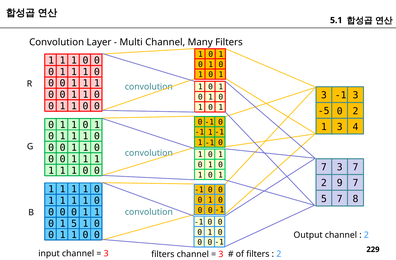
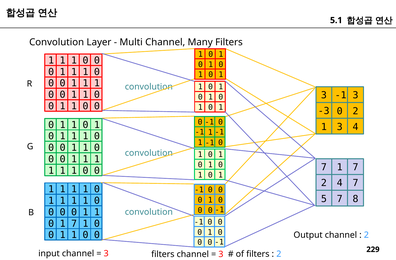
-5: -5 -> -3
3 at (340, 167): 3 -> 1
2 9: 9 -> 4
0 1 5: 5 -> 7
